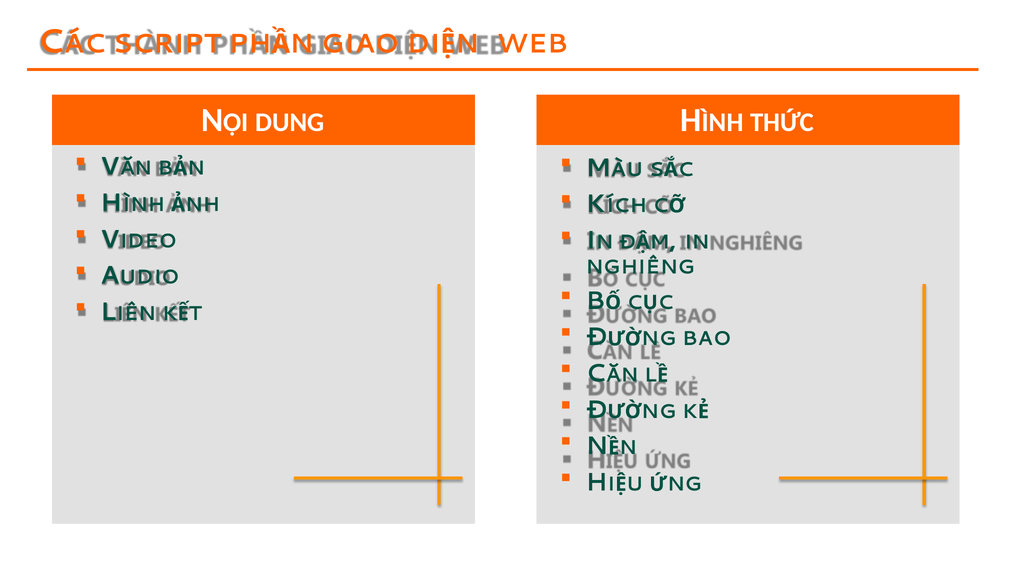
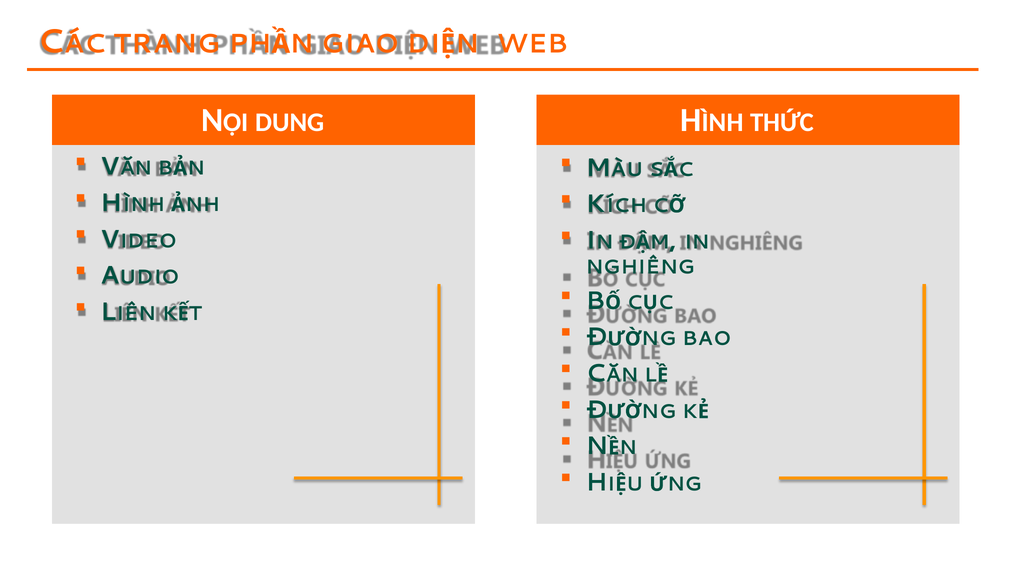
SCRIPT: SCRIPT -> TRANG
